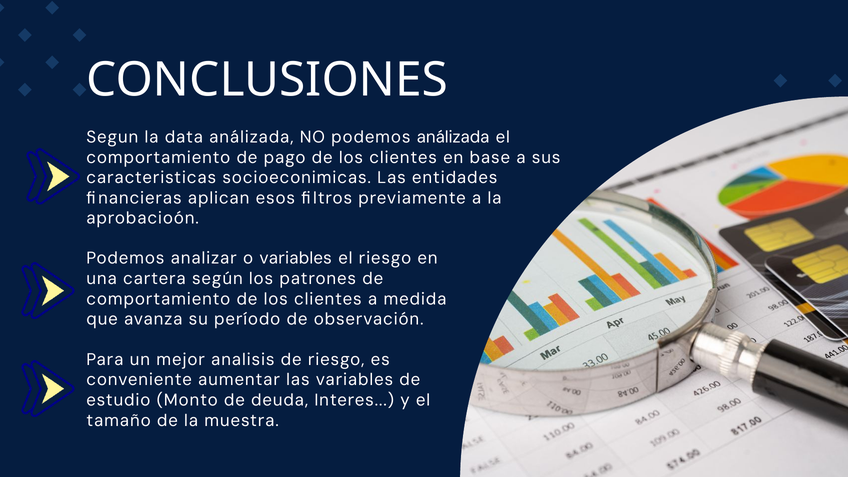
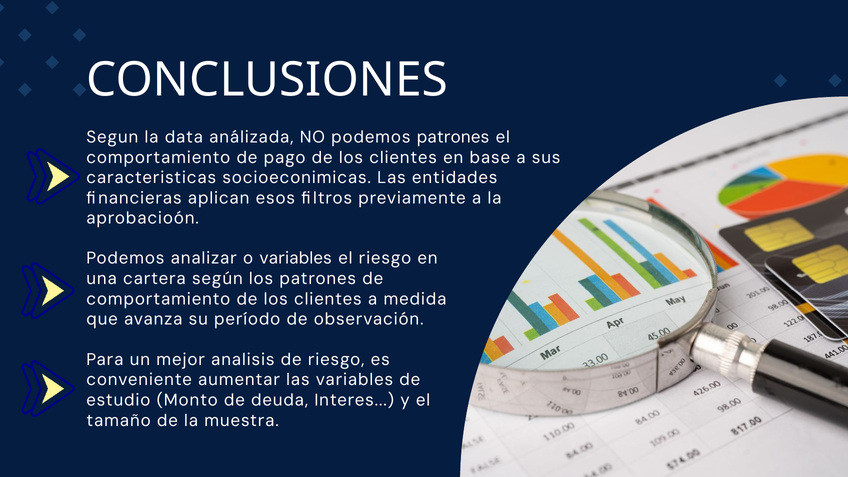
podemos análizada: análizada -> patrones
